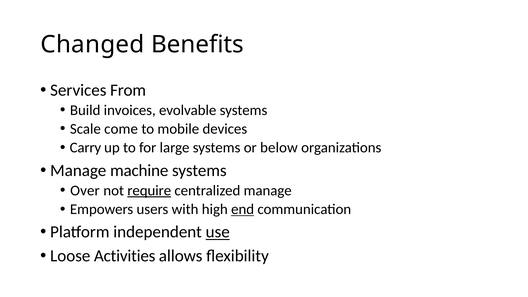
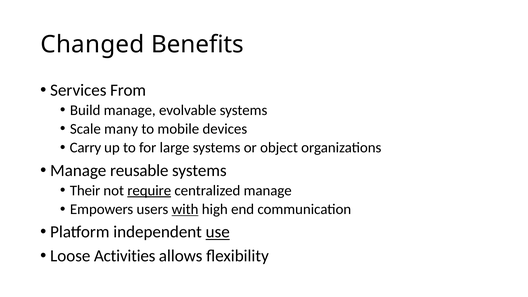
Build invoices: invoices -> manage
come: come -> many
below: below -> object
machine: machine -> reusable
Over: Over -> Their
with underline: none -> present
end underline: present -> none
